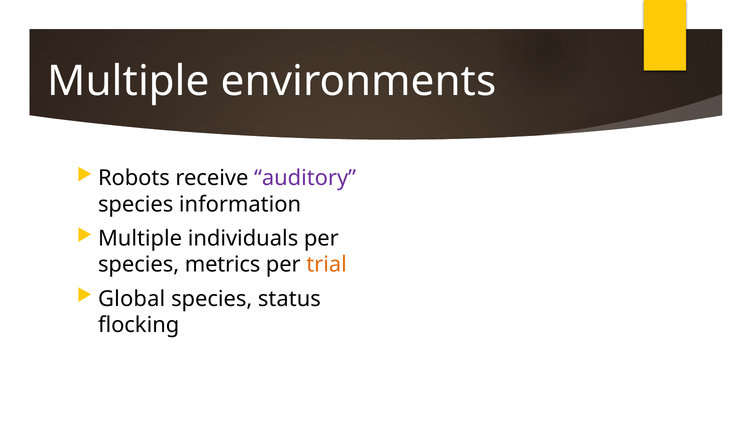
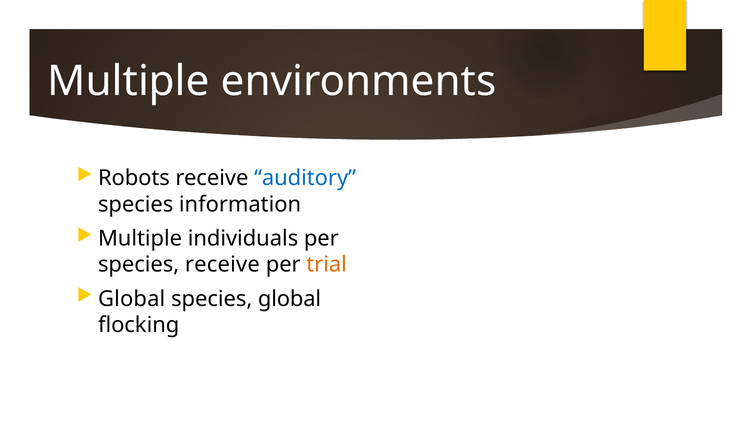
auditory colour: purple -> blue
species metrics: metrics -> receive
species status: status -> global
